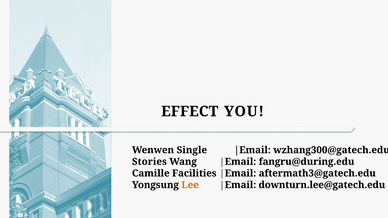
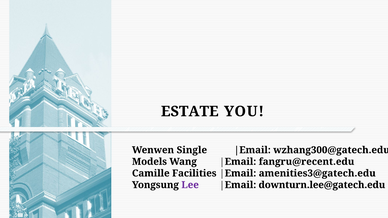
EFFECT: EFFECT -> ESTATE
Stories: Stories -> Models
fangru@during.edu: fangru@during.edu -> fangru@recent.edu
aftermath3@gatech.edu: aftermath3@gatech.edu -> amenities3@gatech.edu
Lee colour: orange -> purple
